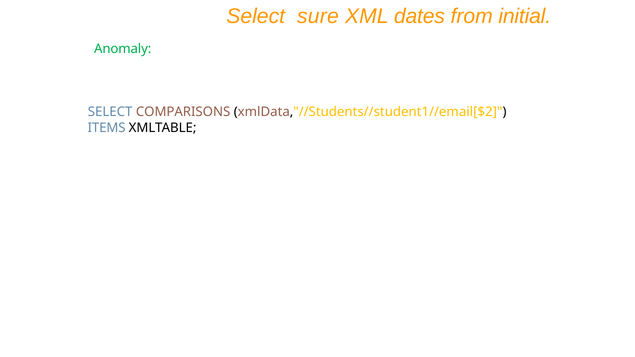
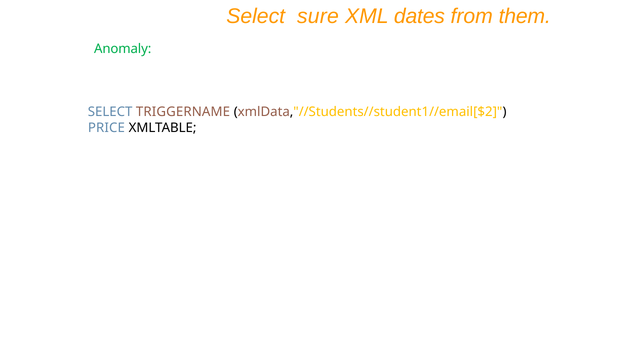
initial: initial -> them
COMPARISONS: COMPARISONS -> TRIGGERNAME
ITEMS: ITEMS -> PRICE
